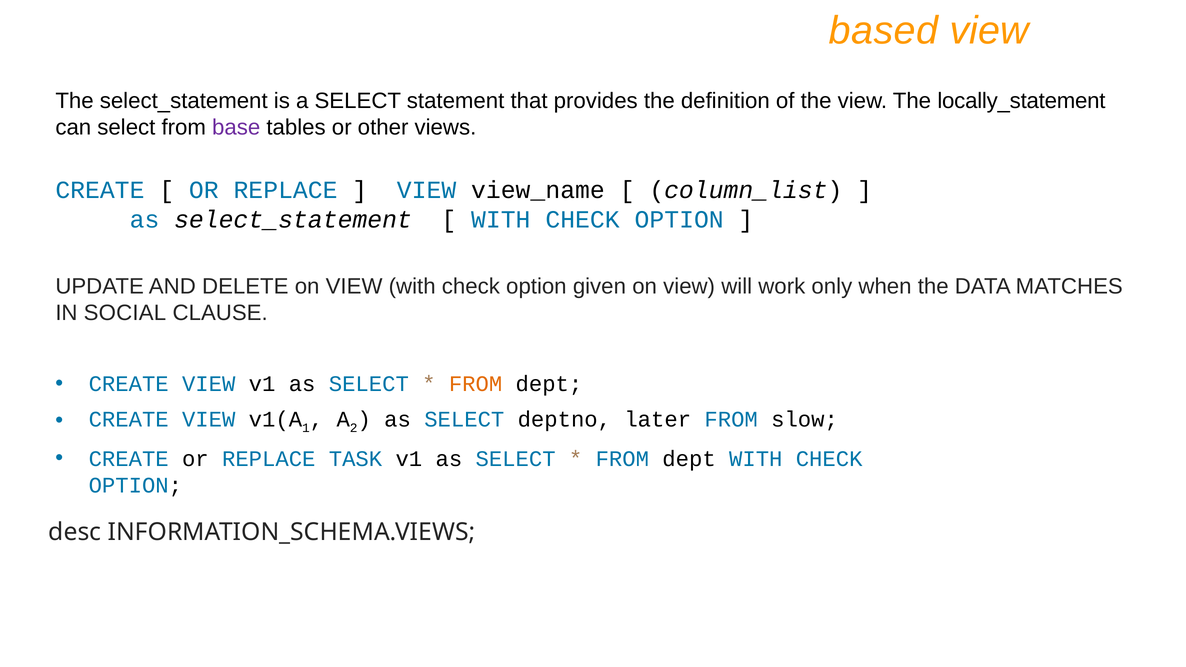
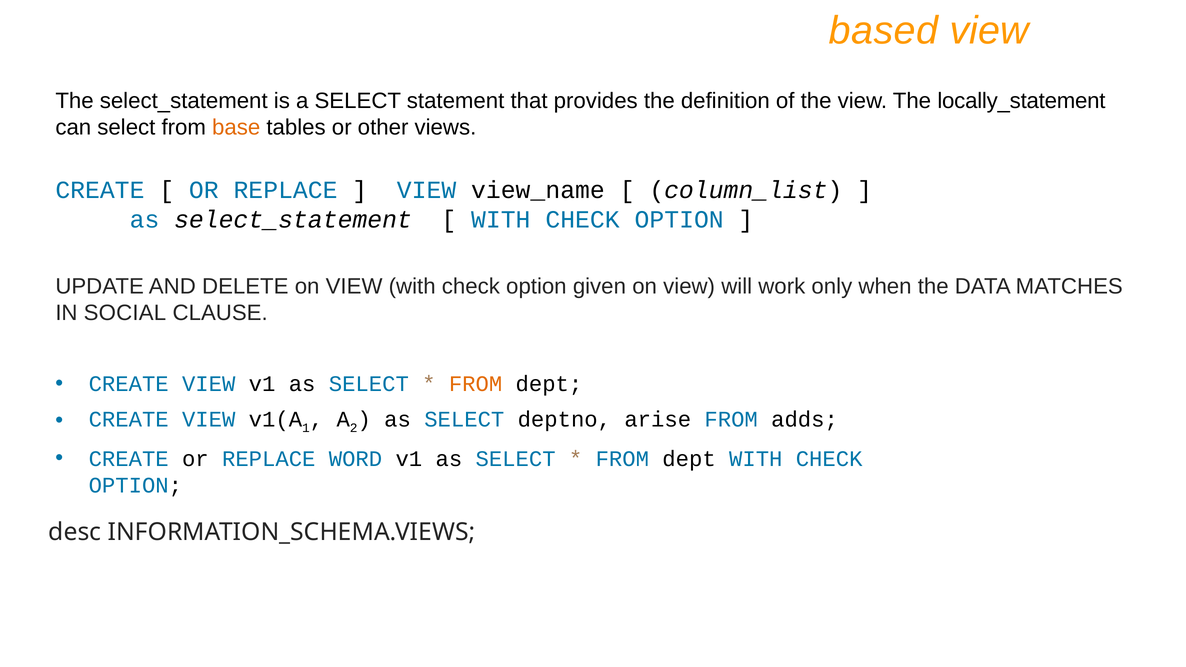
base colour: purple -> orange
later: later -> arise
slow: slow -> adds
TASK: TASK -> WORD
